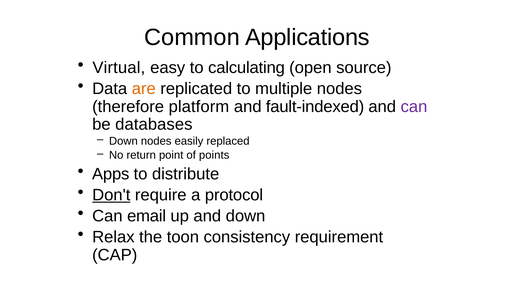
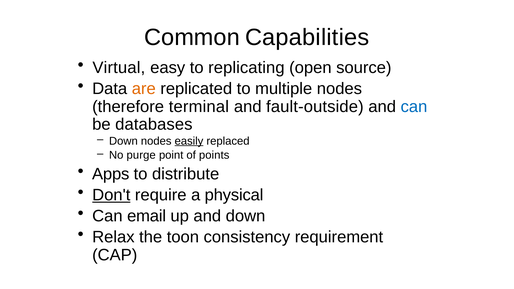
Applications: Applications -> Capabilities
calculating: calculating -> replicating
platform: platform -> terminal
fault-indexed: fault-indexed -> fault-outside
can at (414, 107) colour: purple -> blue
easily underline: none -> present
return: return -> purge
protocol: protocol -> physical
